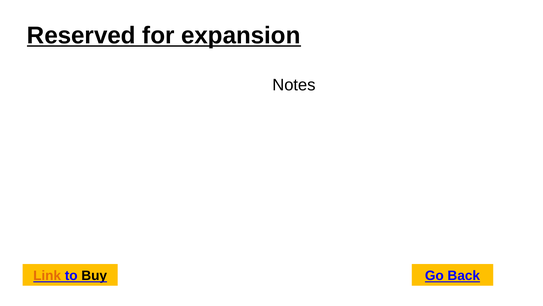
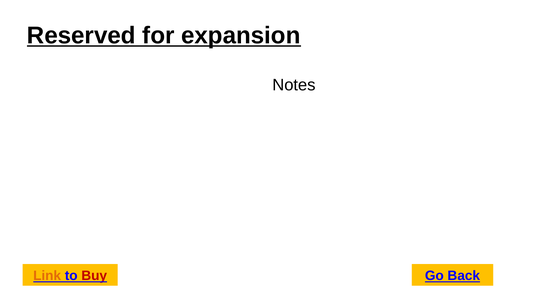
Buy colour: black -> red
